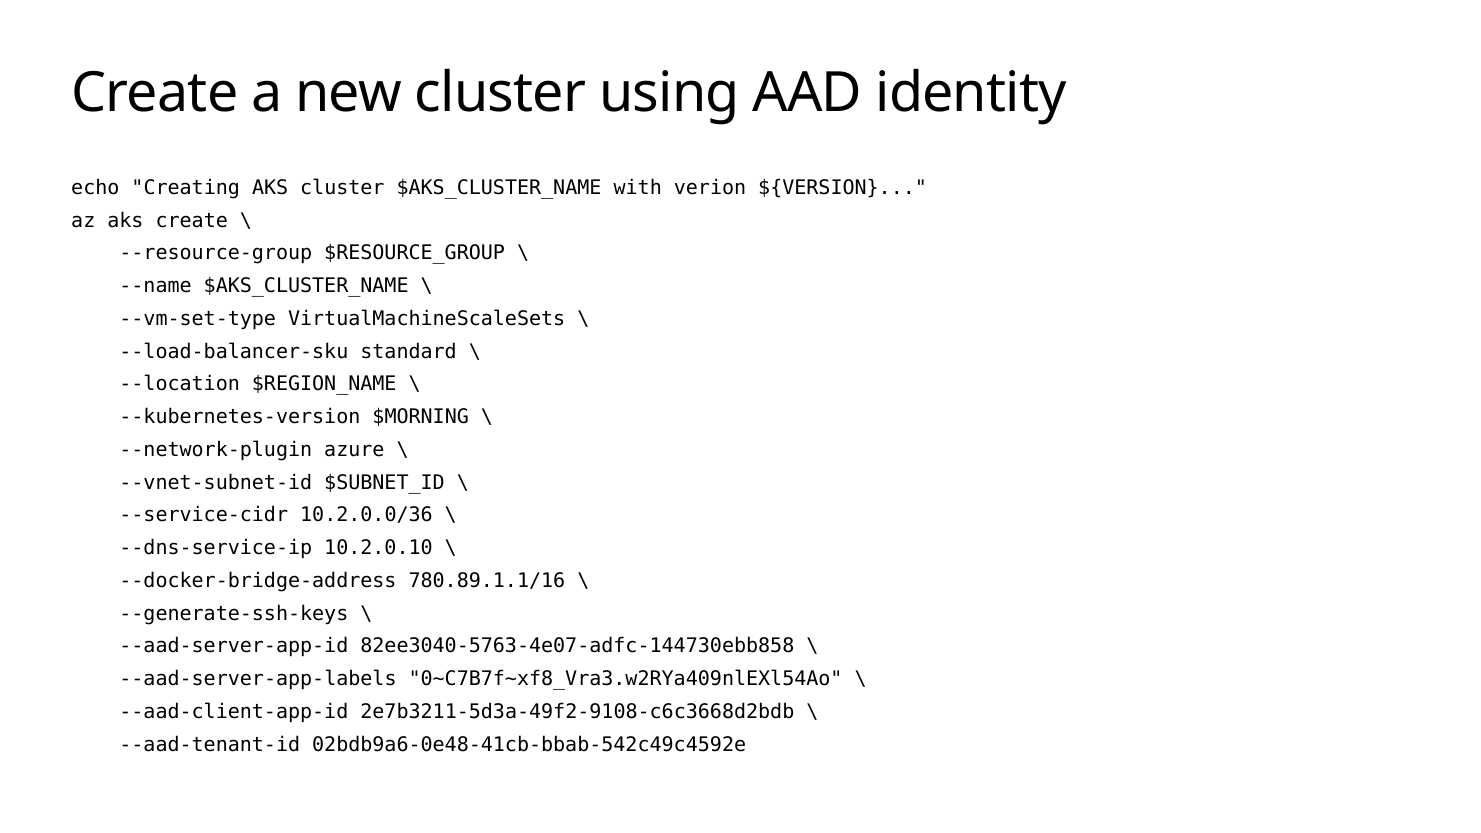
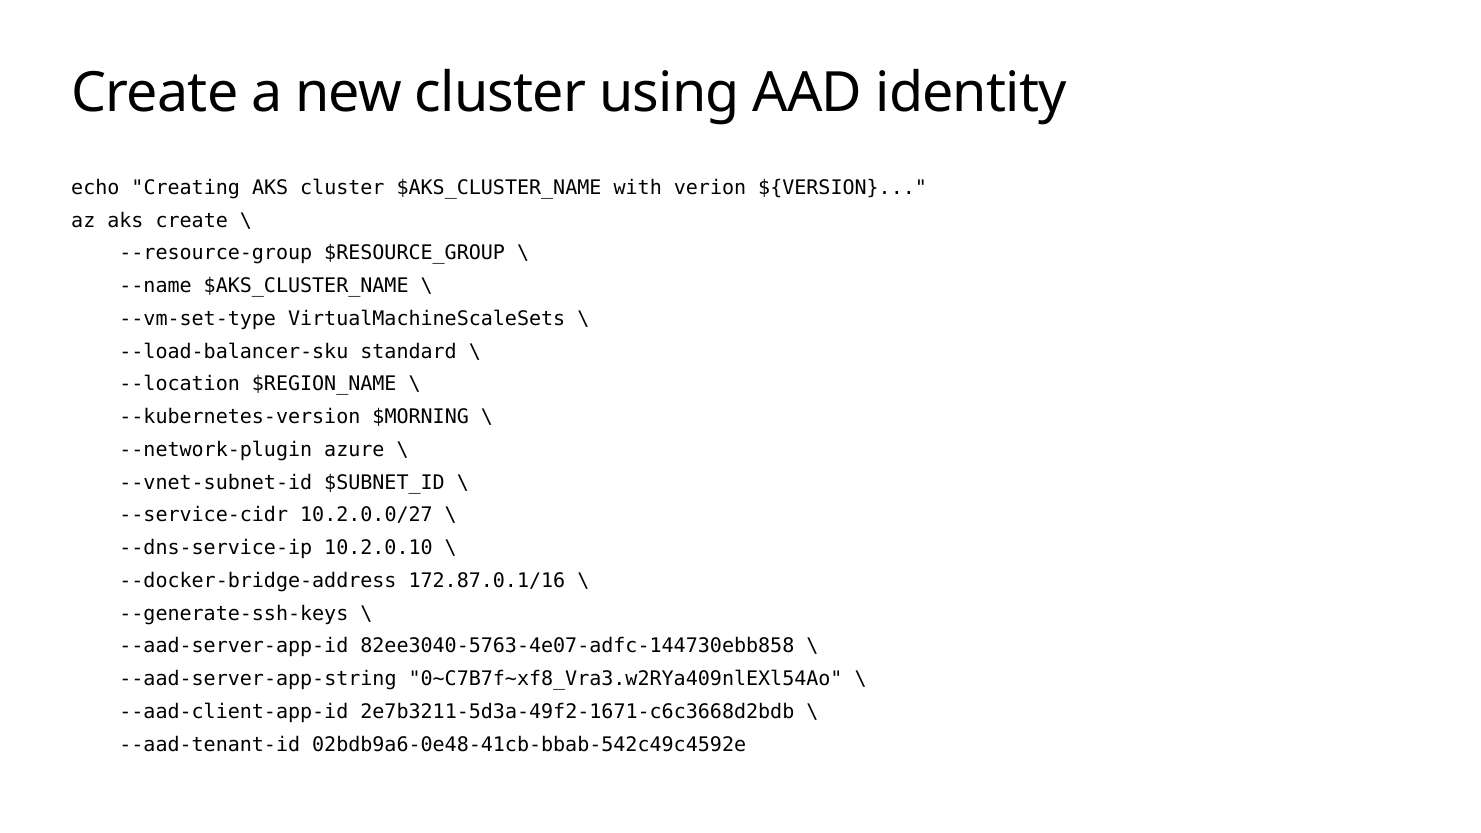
10.2.0.0/36: 10.2.0.0/36 -> 10.2.0.0/27
780.89.1.1/16: 780.89.1.1/16 -> 172.87.0.1/16
--aad-server-app-labels: --aad-server-app-labels -> --aad-server-app-string
2e7b3211-5d3a-49f2-9108-c6c3668d2bdb: 2e7b3211-5d3a-49f2-9108-c6c3668d2bdb -> 2e7b3211-5d3a-49f2-1671-c6c3668d2bdb
